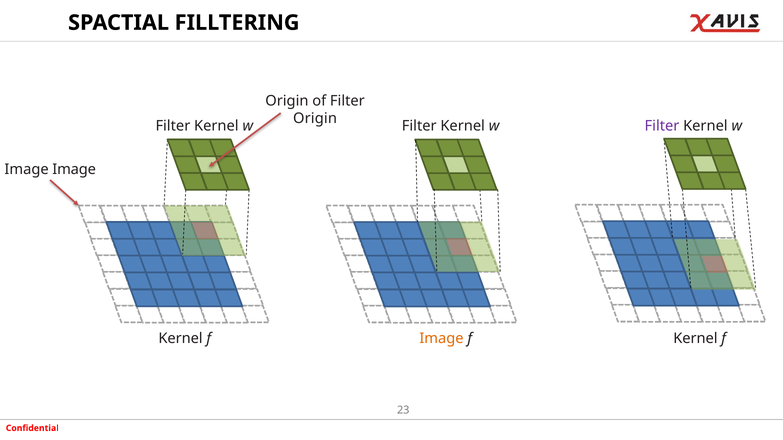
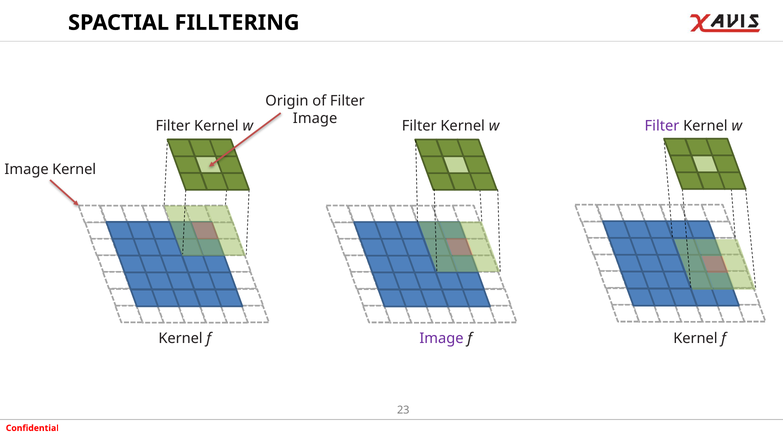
Origin at (315, 118): Origin -> Image
Image Image: Image -> Kernel
Image at (441, 339) colour: orange -> purple
